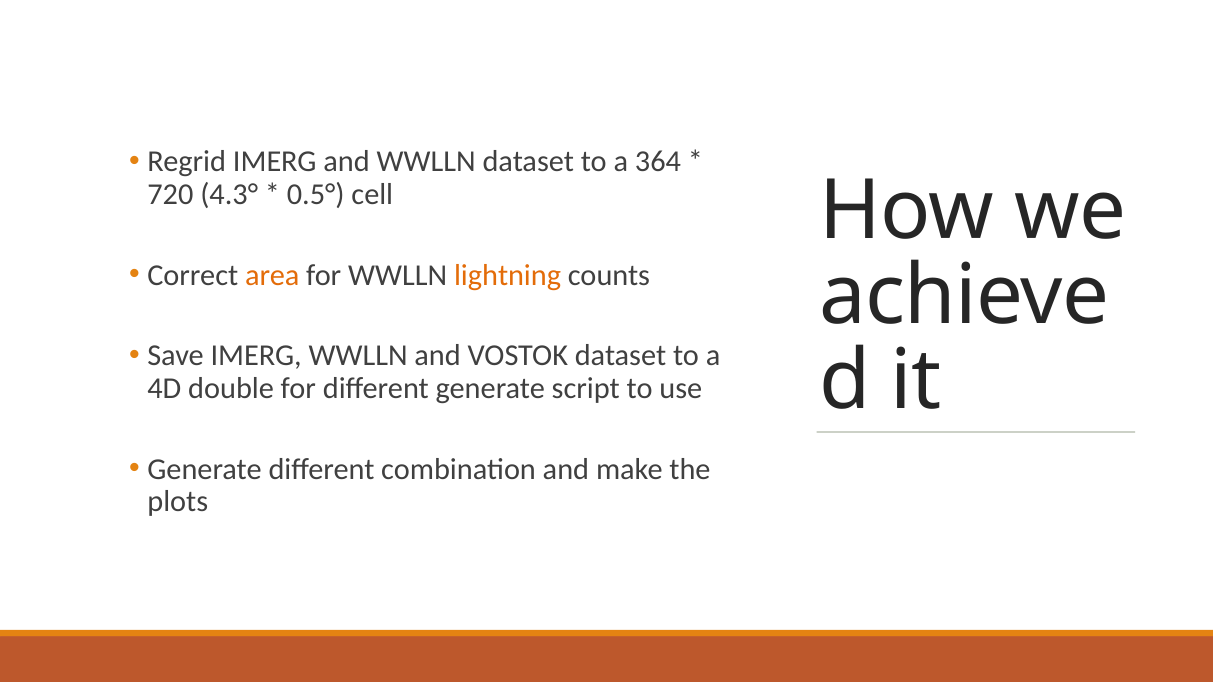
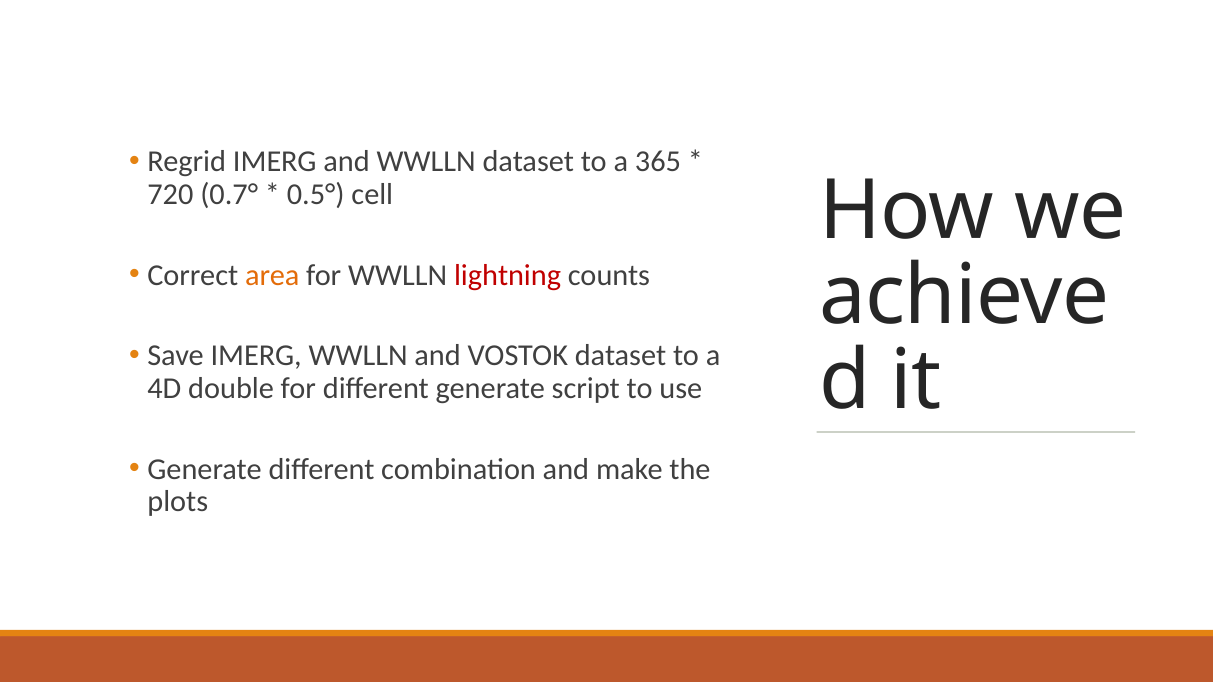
364: 364 -> 365
4.3°: 4.3° -> 0.7°
lightning colour: orange -> red
